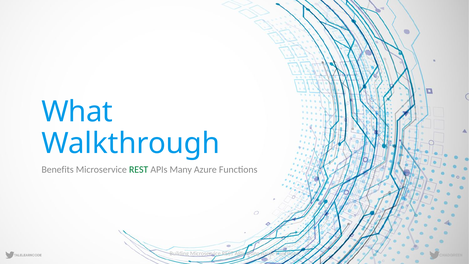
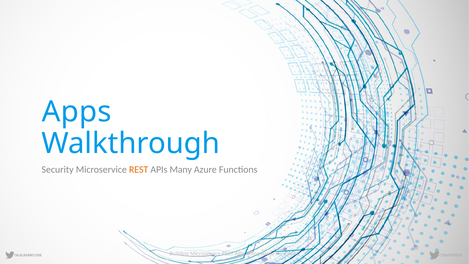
What: What -> Apps
Benefits: Benefits -> Security
REST at (139, 169) colour: green -> orange
